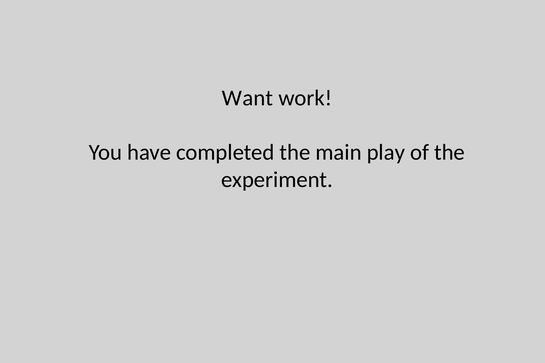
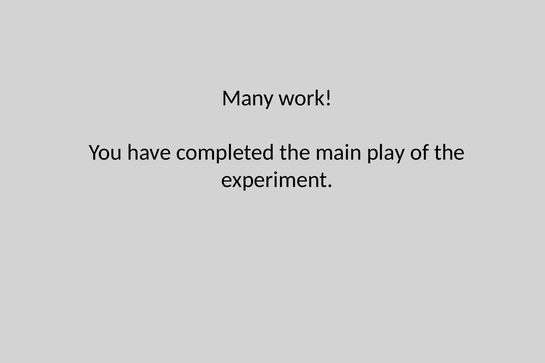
Want: Want -> Many
